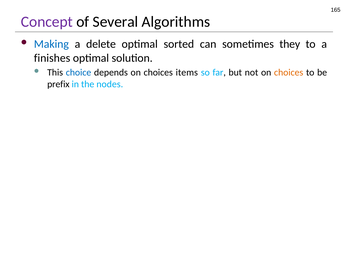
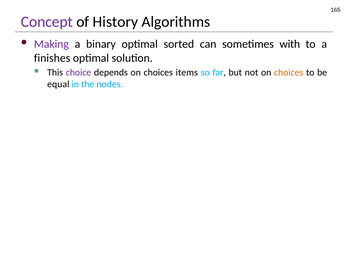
Several: Several -> History
Making colour: blue -> purple
delete: delete -> binary
they: they -> with
choice colour: blue -> purple
prefix: prefix -> equal
